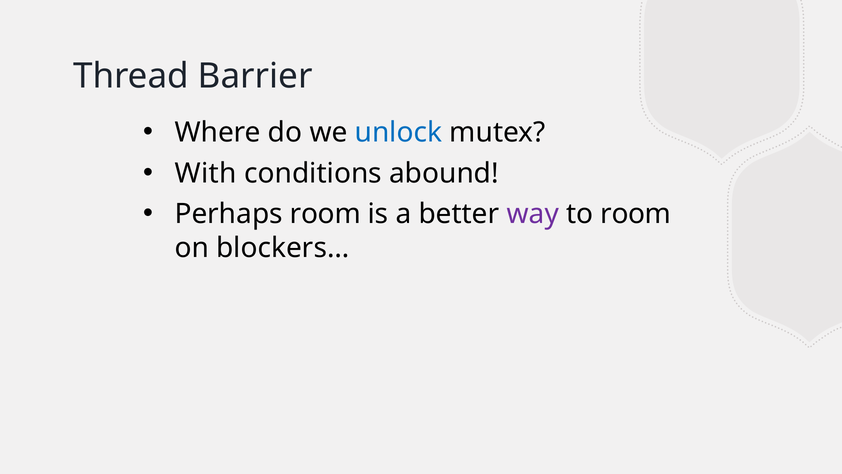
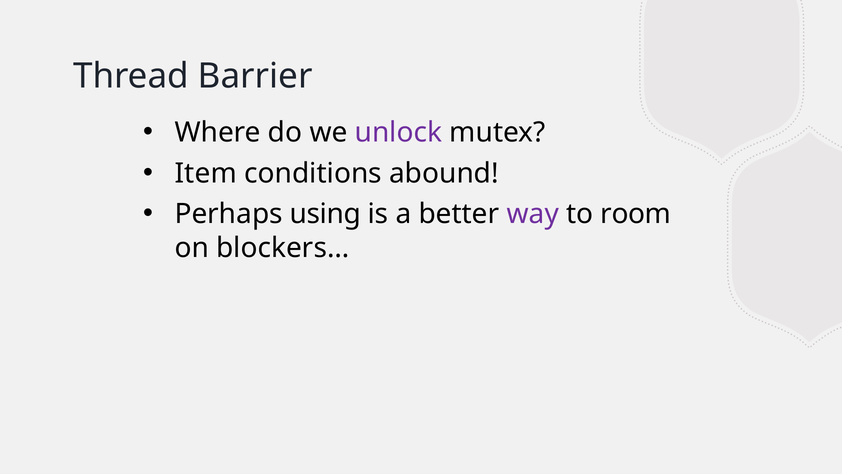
unlock colour: blue -> purple
With: With -> Item
Perhaps room: room -> using
